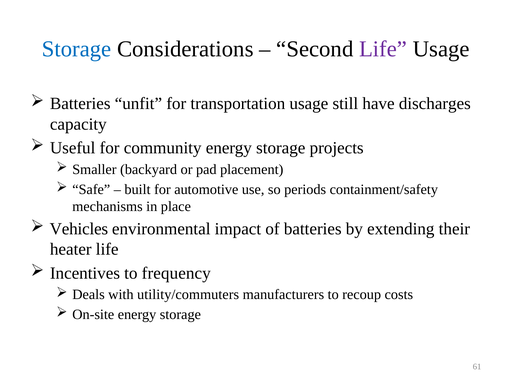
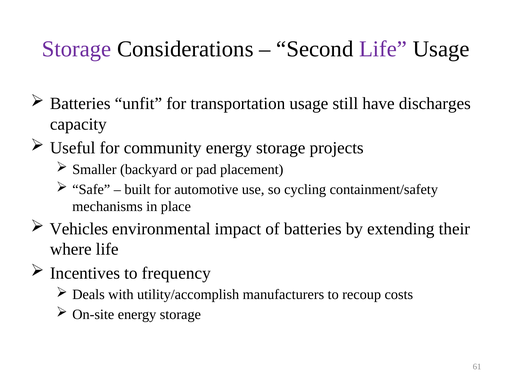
Storage at (77, 49) colour: blue -> purple
periods: periods -> cycling
heater: heater -> where
utility/commuters: utility/commuters -> utility/accomplish
